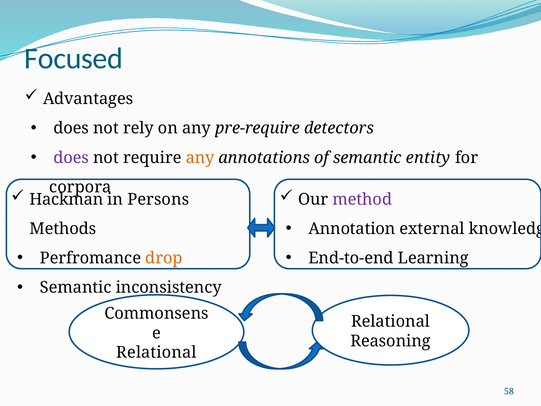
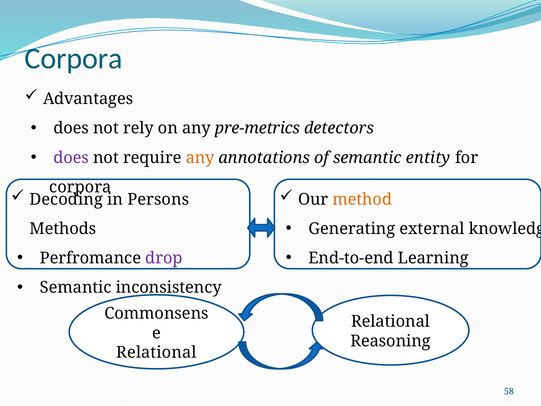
Focused at (74, 59): Focused -> Corpora
pre-require: pre-require -> pre-metrics
Hackman: Hackman -> Decoding
method colour: purple -> orange
Annotation: Annotation -> Generating
drop colour: orange -> purple
